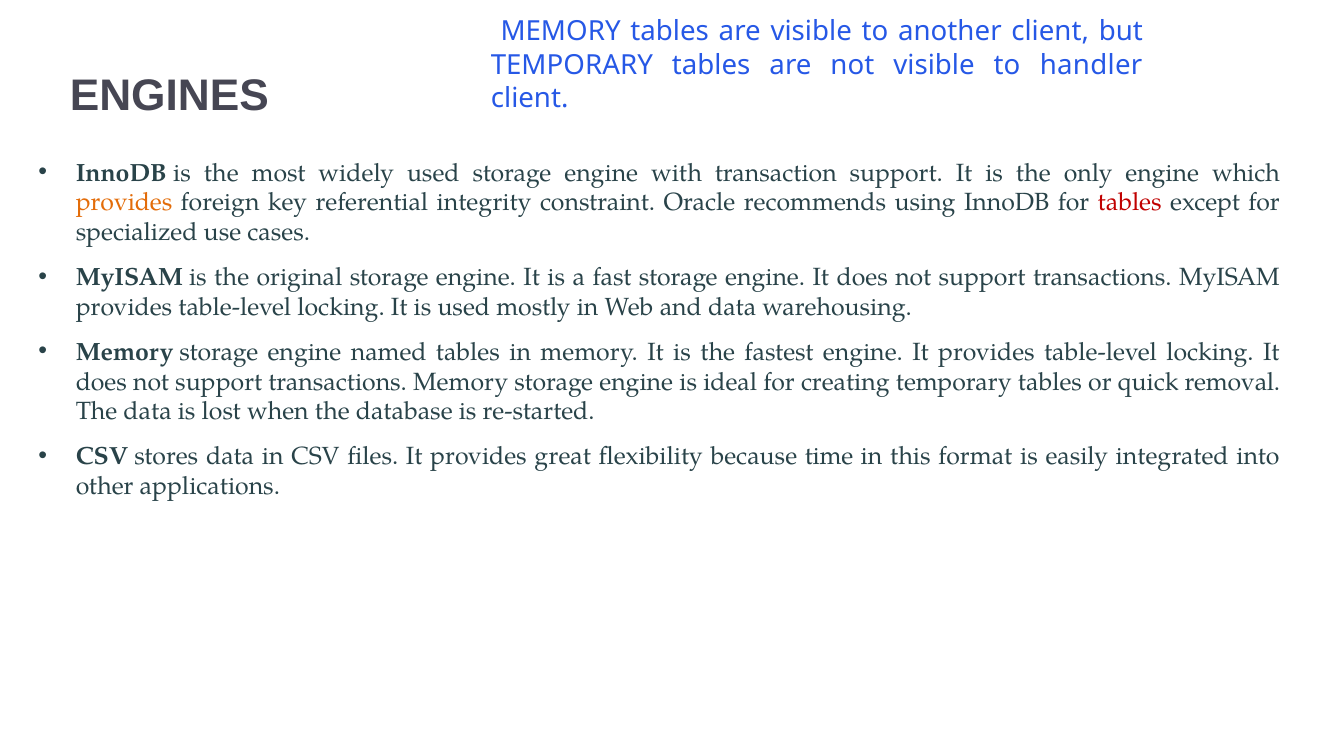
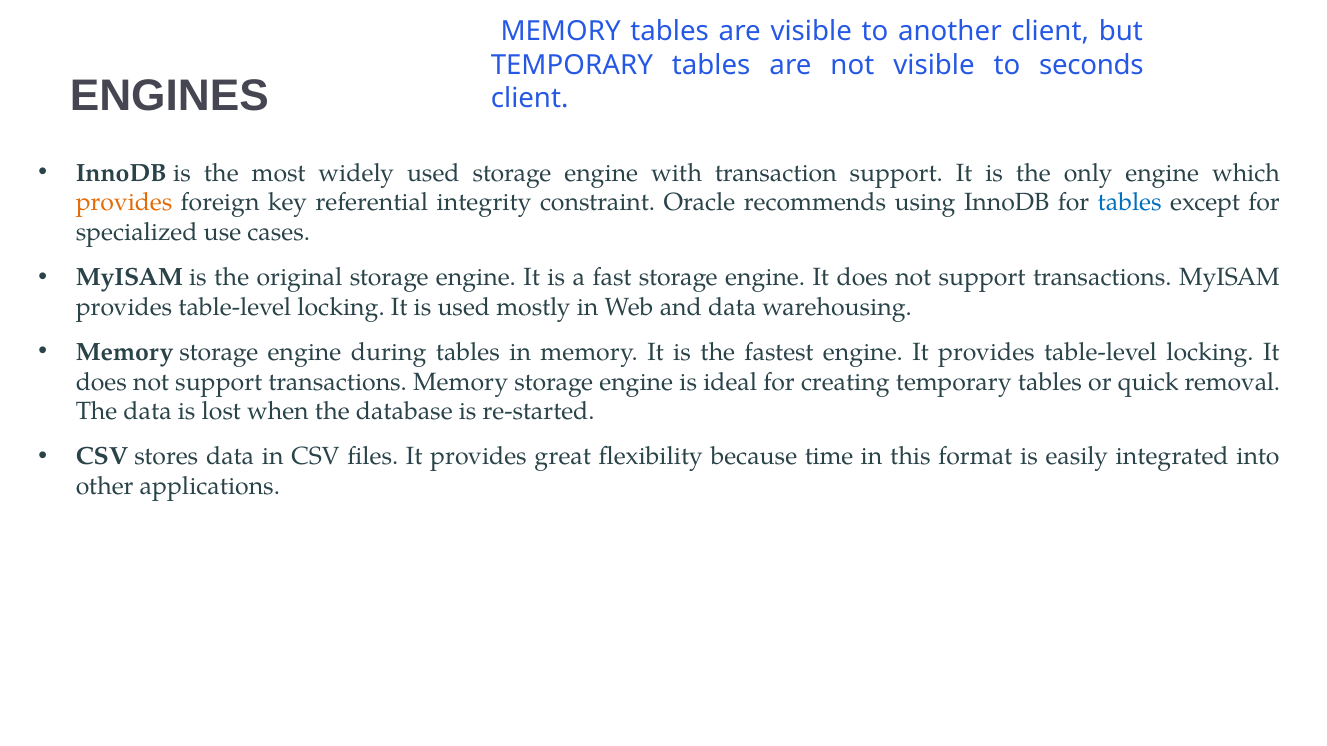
handler: handler -> seconds
tables at (1130, 203) colour: red -> blue
named: named -> during
